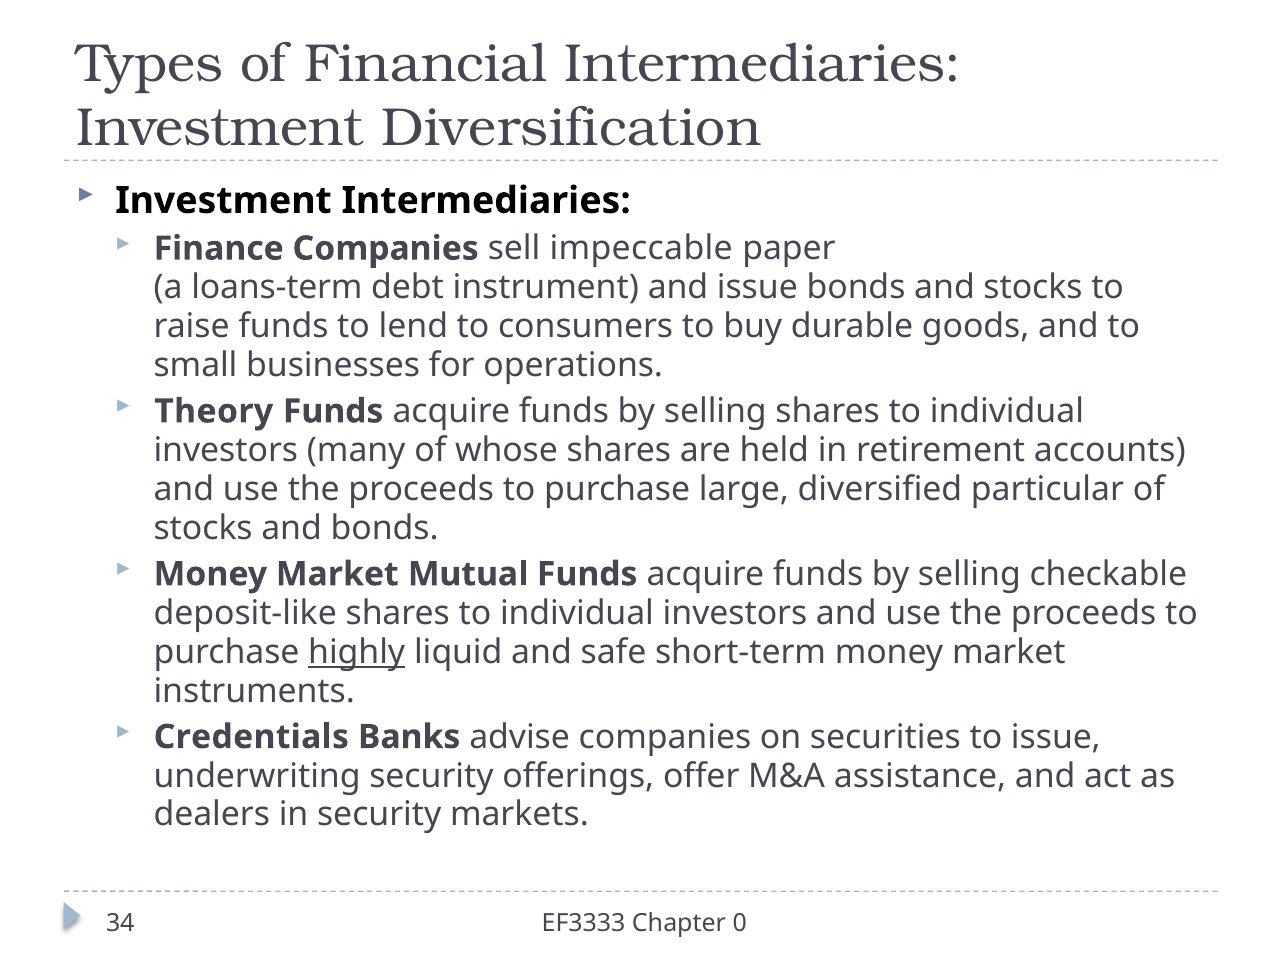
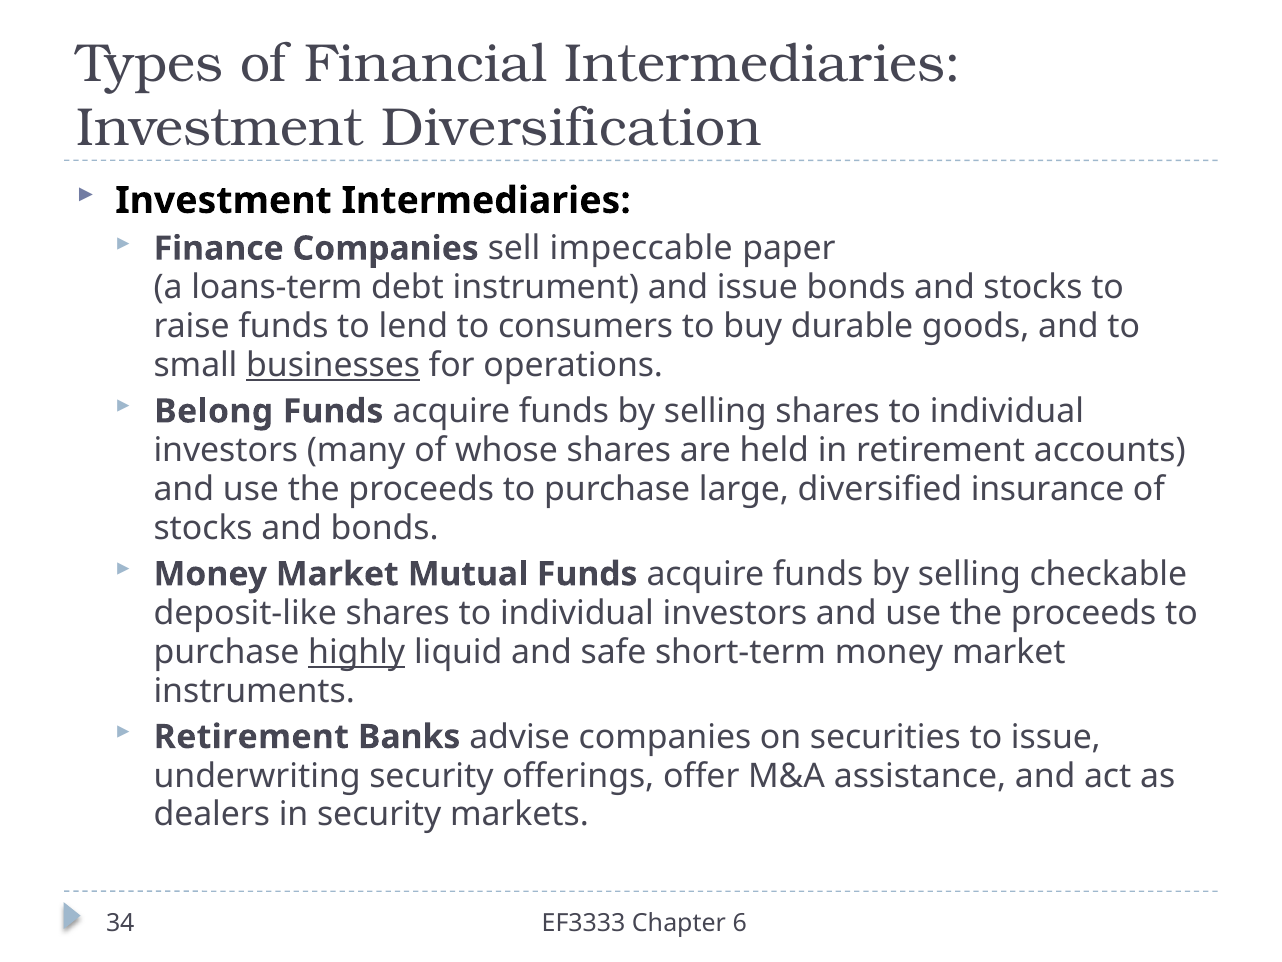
businesses underline: none -> present
Theory: Theory -> Belong
particular: particular -> insurance
Credentials at (251, 737): Credentials -> Retirement
0: 0 -> 6
